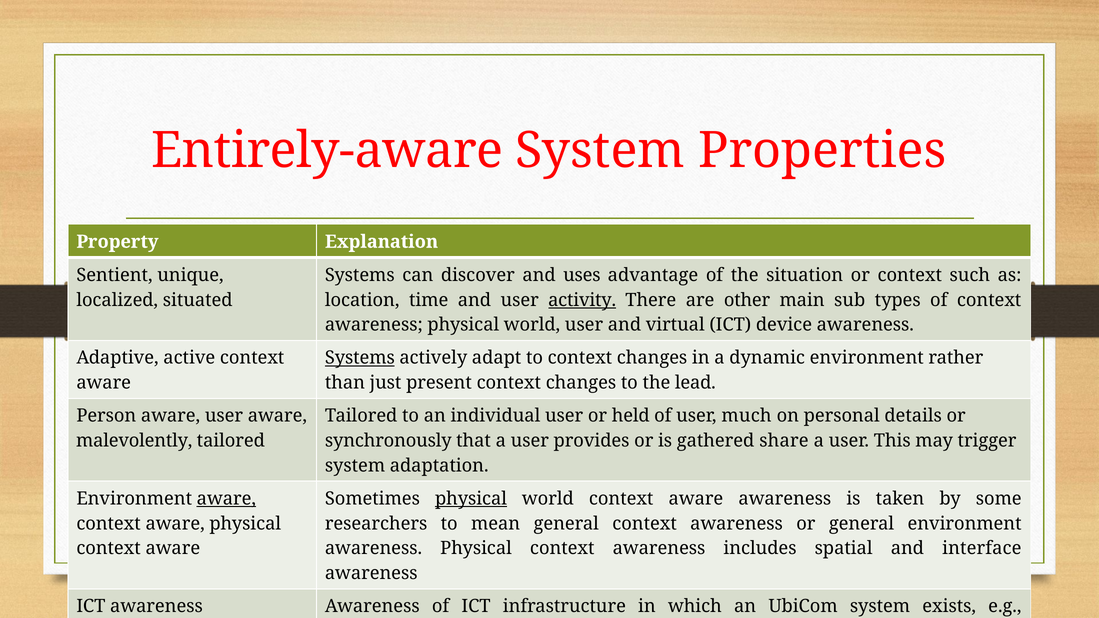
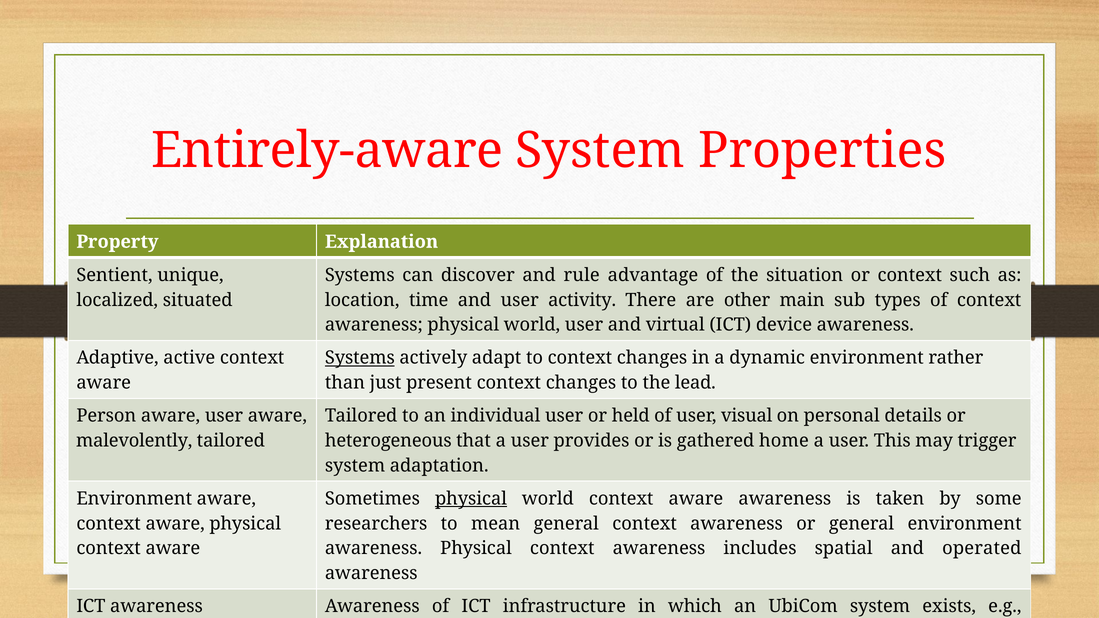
uses: uses -> rule
activity underline: present -> none
much: much -> visual
synchronously: synchronously -> heterogeneous
share: share -> home
aware at (226, 499) underline: present -> none
interface: interface -> operated
